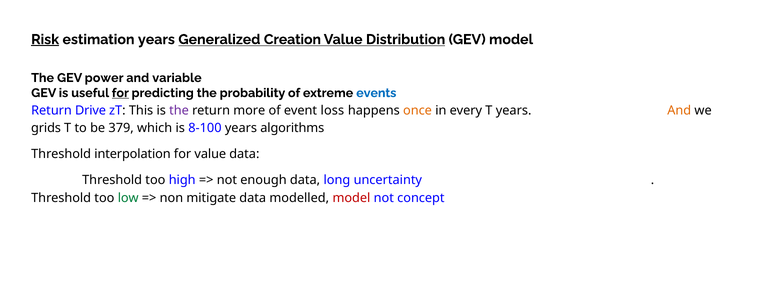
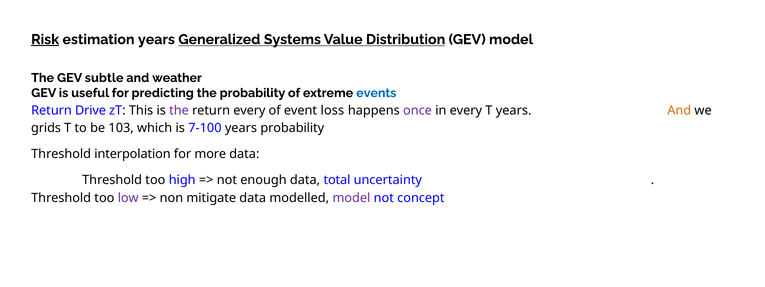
Creation: Creation -> Systems
power: power -> subtle
variable: variable -> weather
for at (120, 93) underline: present -> none
return more: more -> every
once colour: orange -> purple
379: 379 -> 103
8-100: 8-100 -> 7-100
years algorithms: algorithms -> probability
for value: value -> more
long: long -> total
low colour: green -> purple
model at (351, 198) colour: red -> purple
